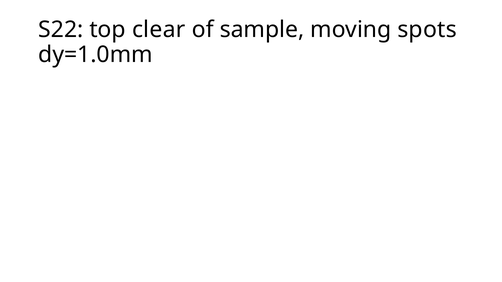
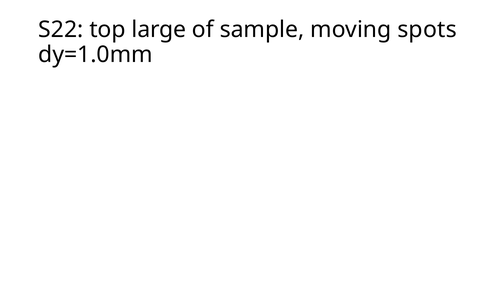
clear: clear -> large
